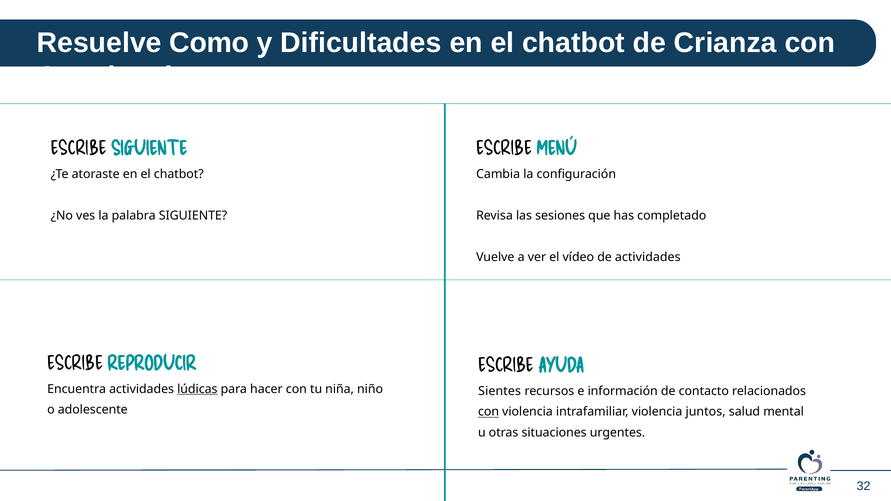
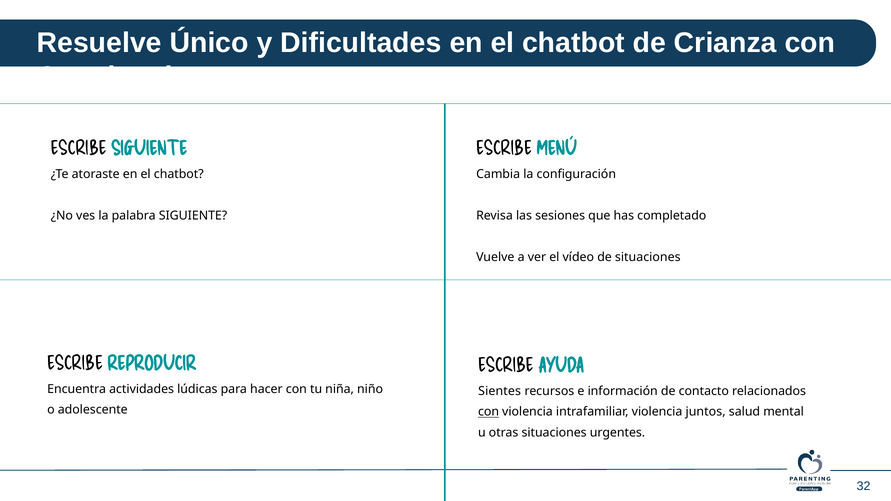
Como: Como -> Único
de actividades: actividades -> situaciones
lúdicas underline: present -> none
